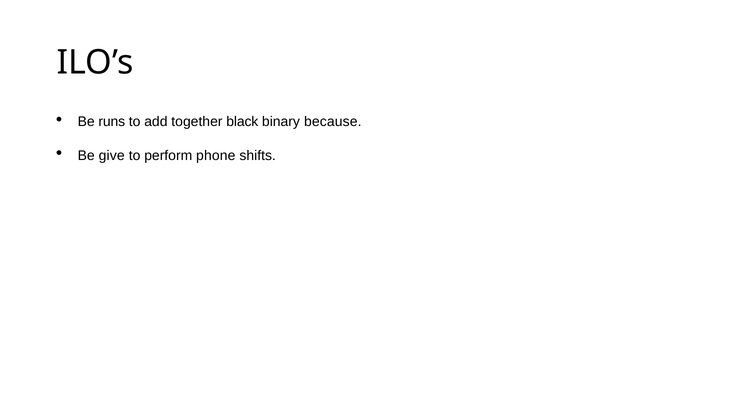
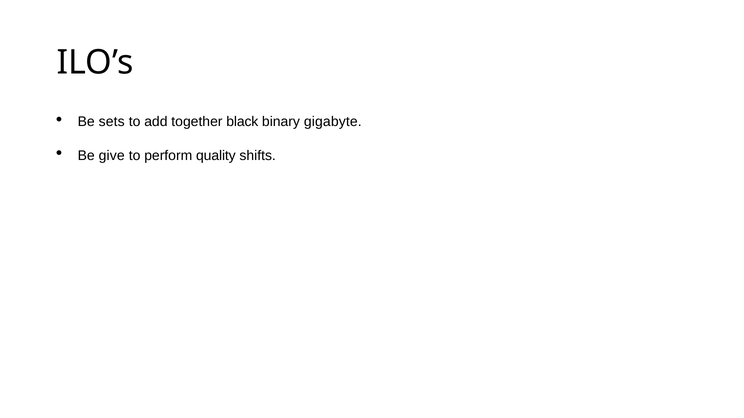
runs: runs -> sets
because: because -> gigabyte
phone: phone -> quality
